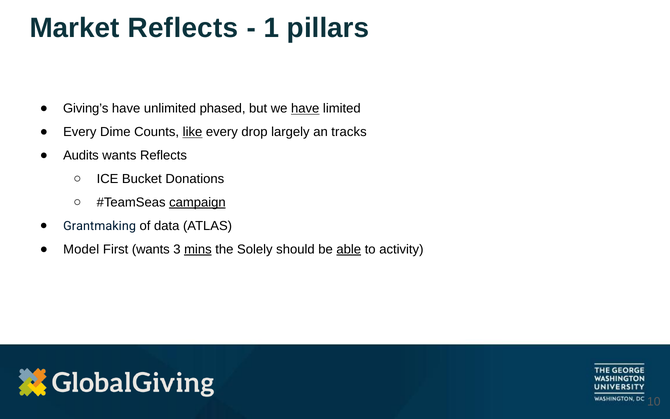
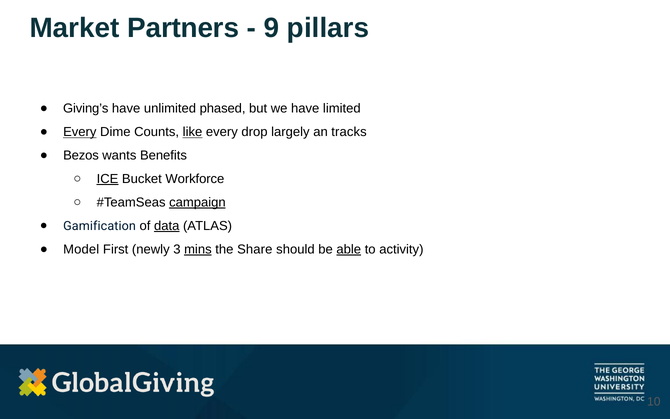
Market Reflects: Reflects -> Partners
1: 1 -> 9
have at (305, 109) underline: present -> none
Every at (80, 132) underline: none -> present
Audits: Audits -> Bezos
wants Reflects: Reflects -> Benefits
ICE underline: none -> present
Donations: Donations -> Workforce
Grantmaking: Grantmaking -> Gamification
data underline: none -> present
First wants: wants -> newly
Solely: Solely -> Share
